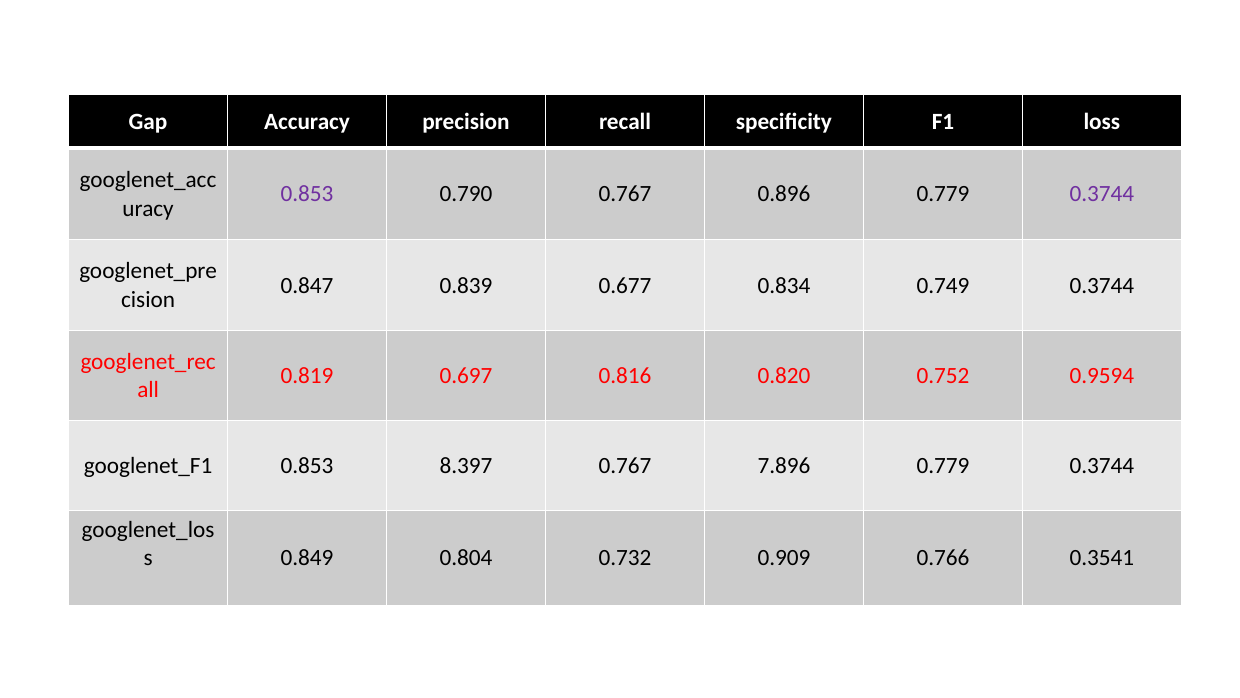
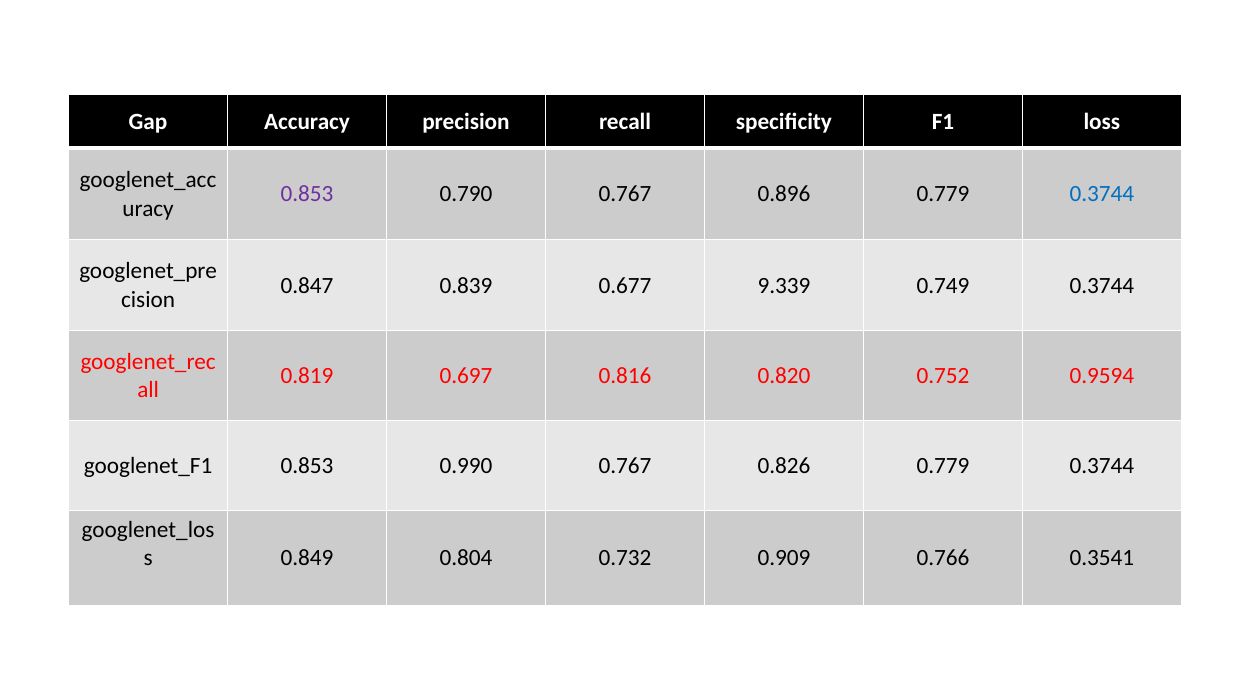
0.3744 at (1102, 194) colour: purple -> blue
0.834: 0.834 -> 9.339
8.397: 8.397 -> 0.990
7.896: 7.896 -> 0.826
